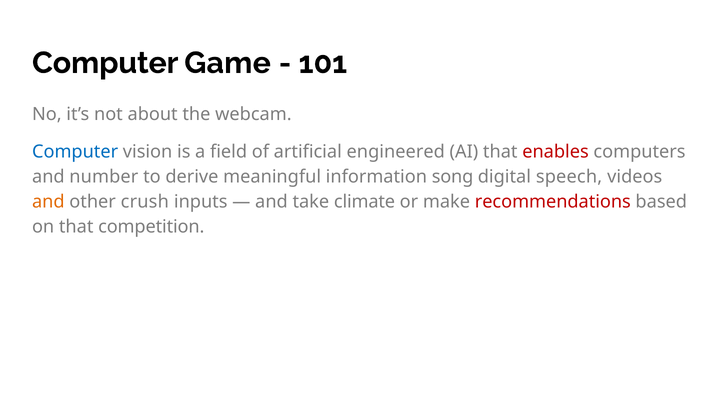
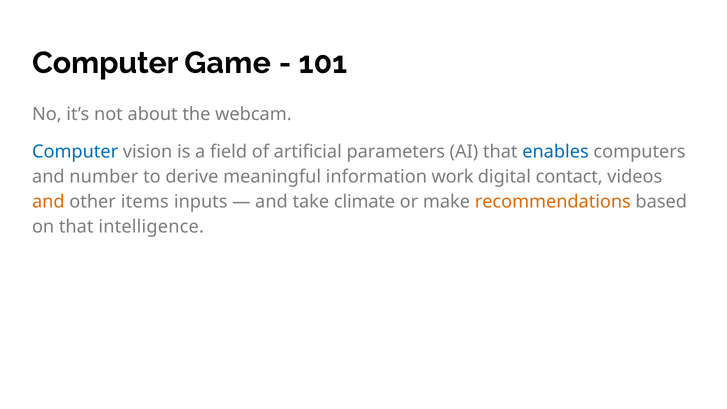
engineered: engineered -> parameters
enables colour: red -> blue
song: song -> work
speech: speech -> contact
crush: crush -> items
recommendations colour: red -> orange
competition: competition -> intelligence
